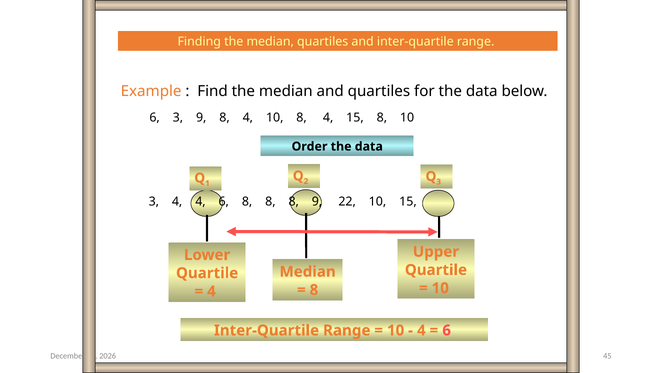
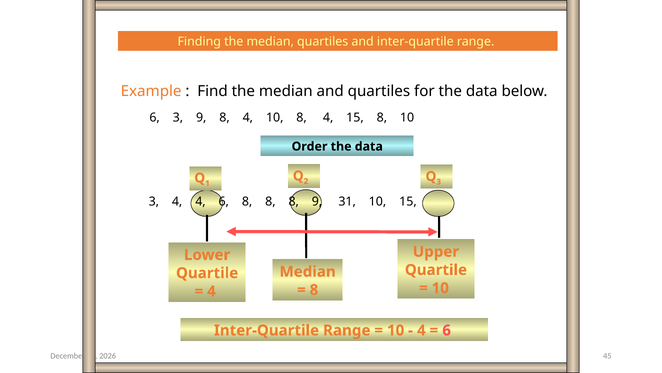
22: 22 -> 31
